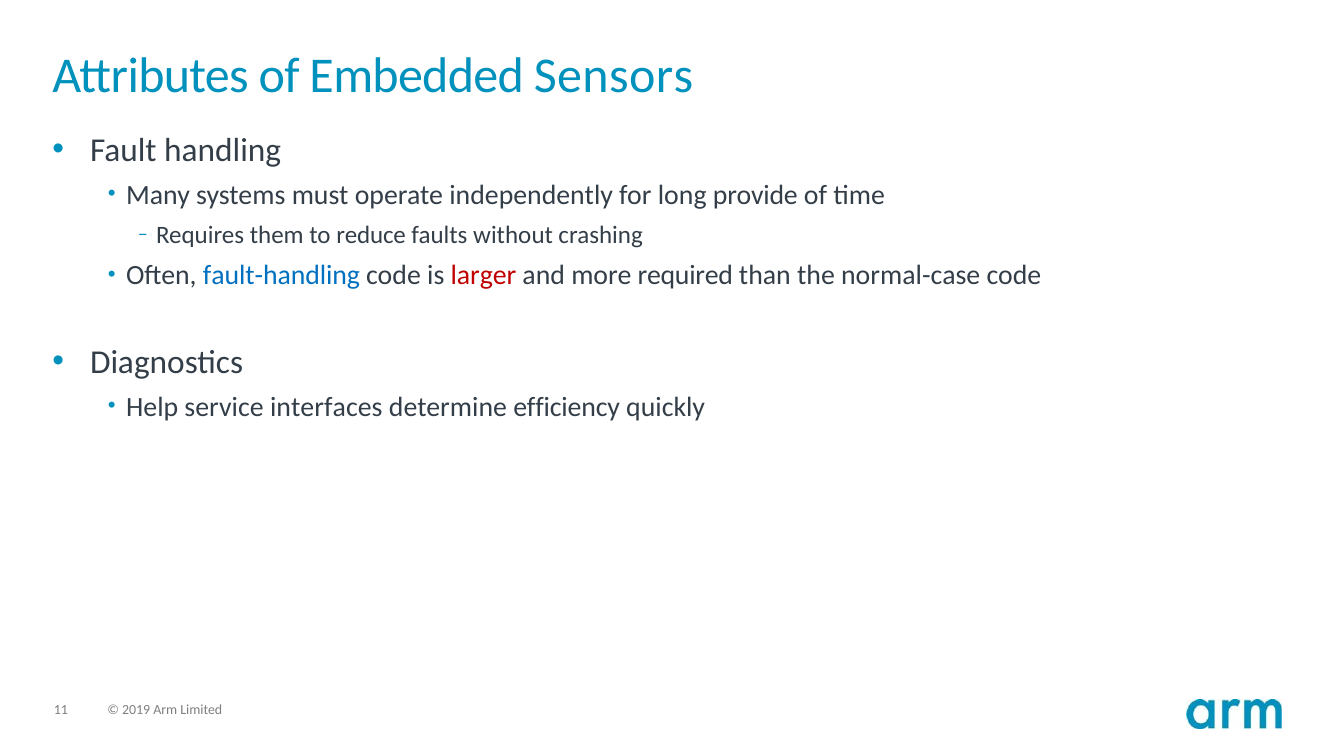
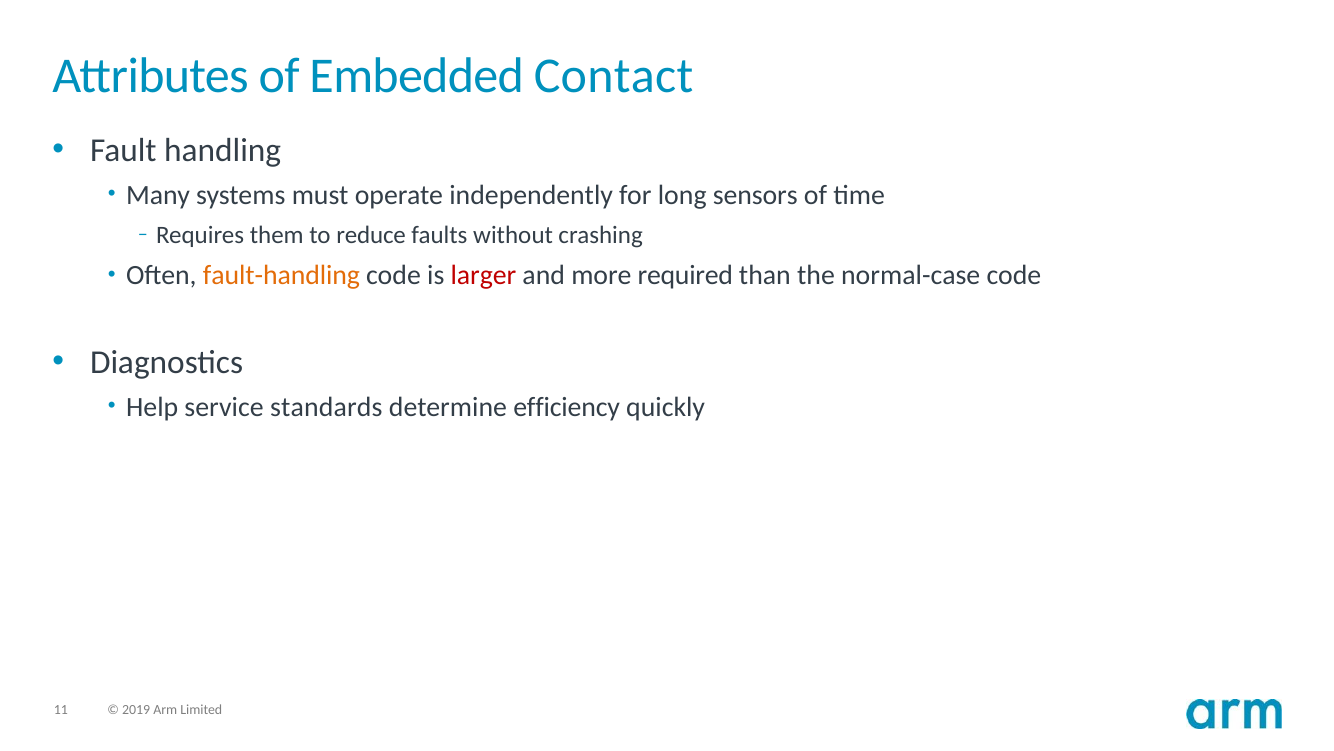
Sensors: Sensors -> Contact
provide: provide -> sensors
fault-handling colour: blue -> orange
interfaces: interfaces -> standards
